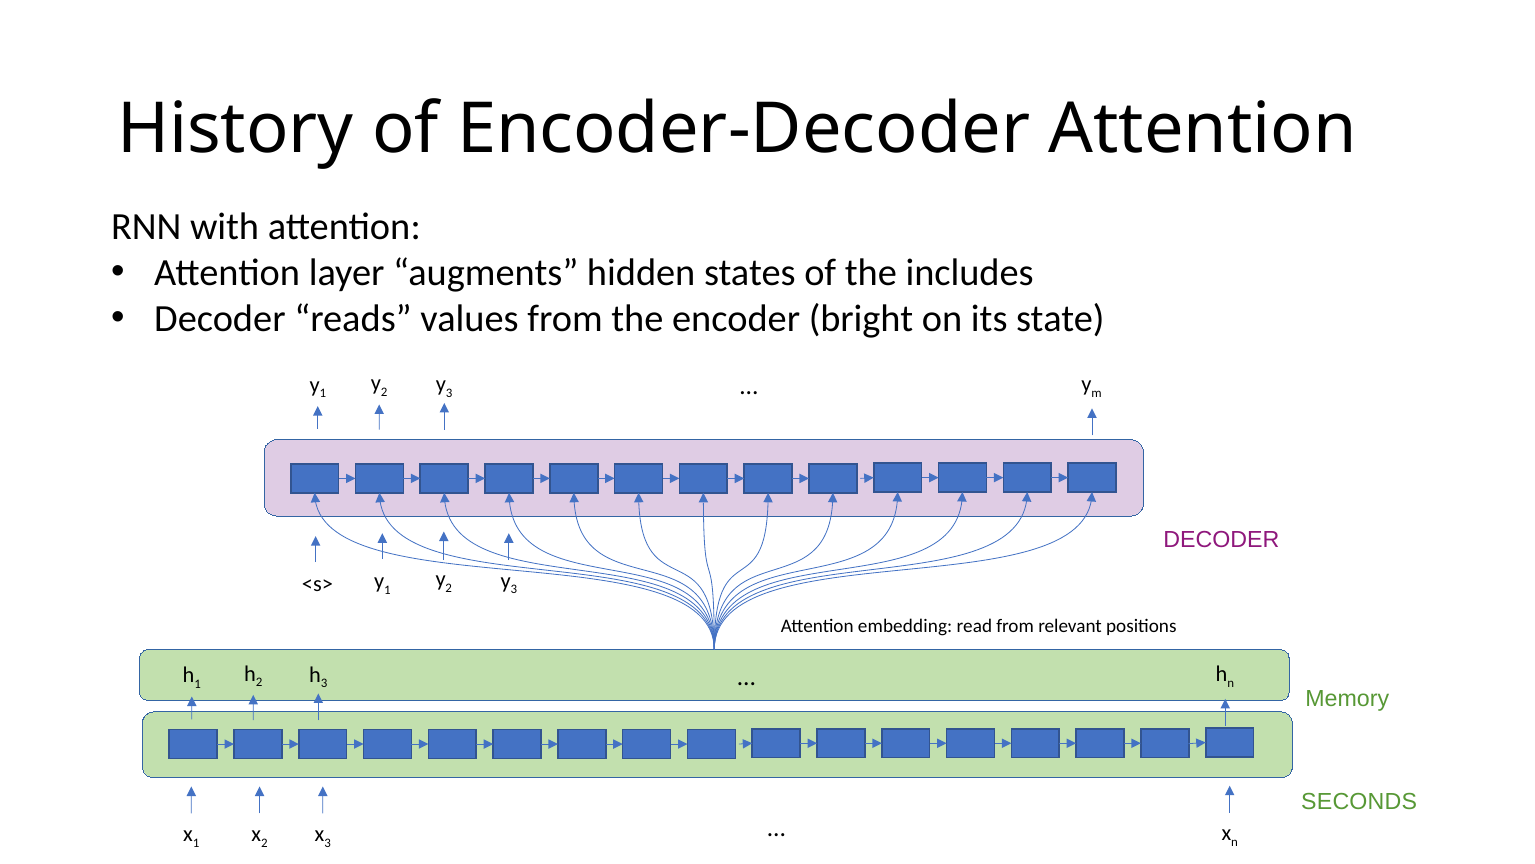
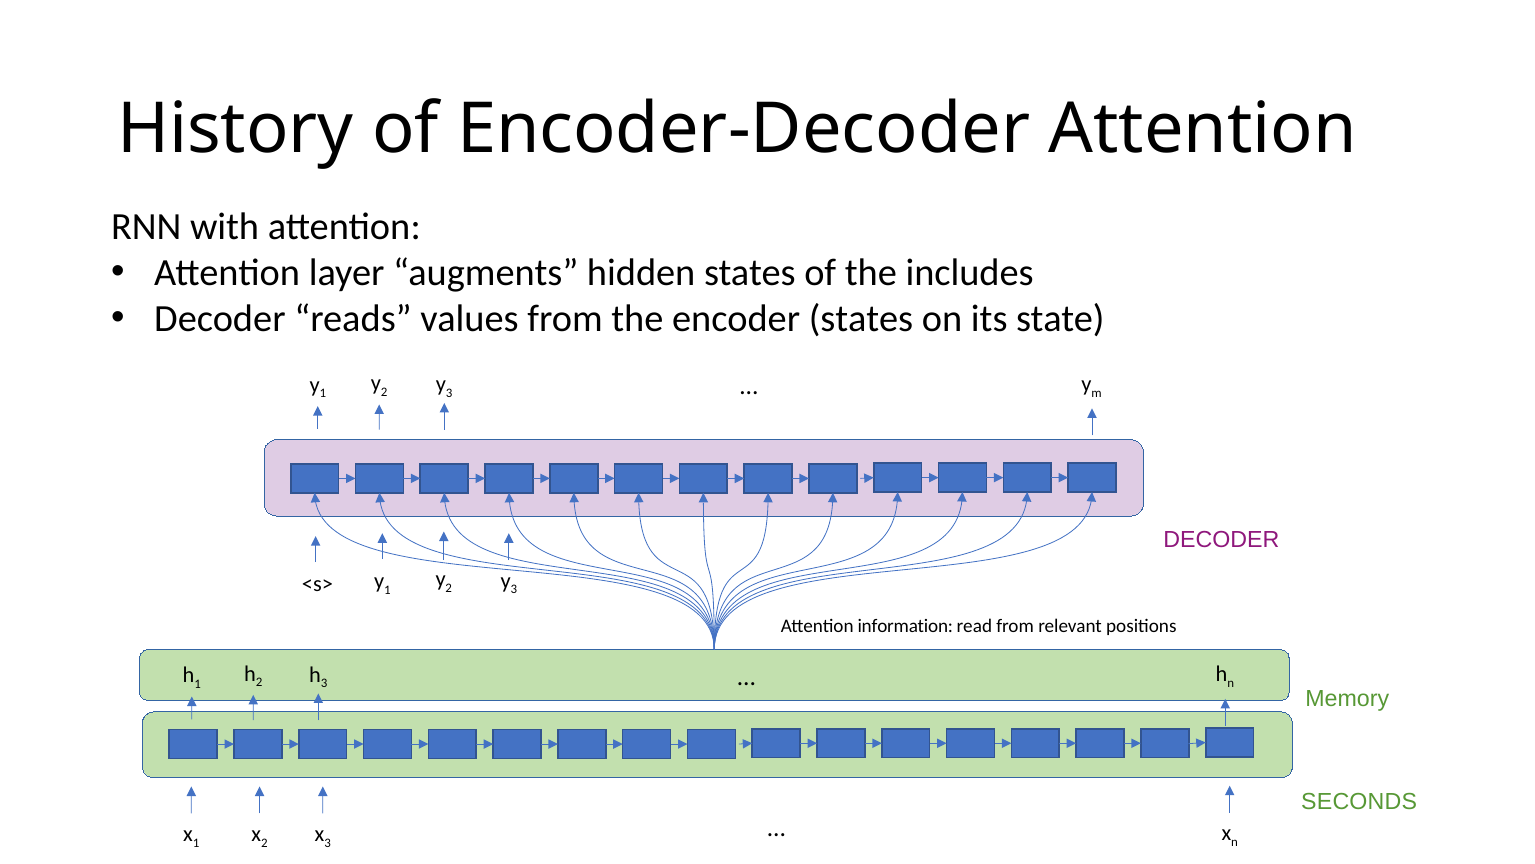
encoder bright: bright -> states
embedding: embedding -> information
